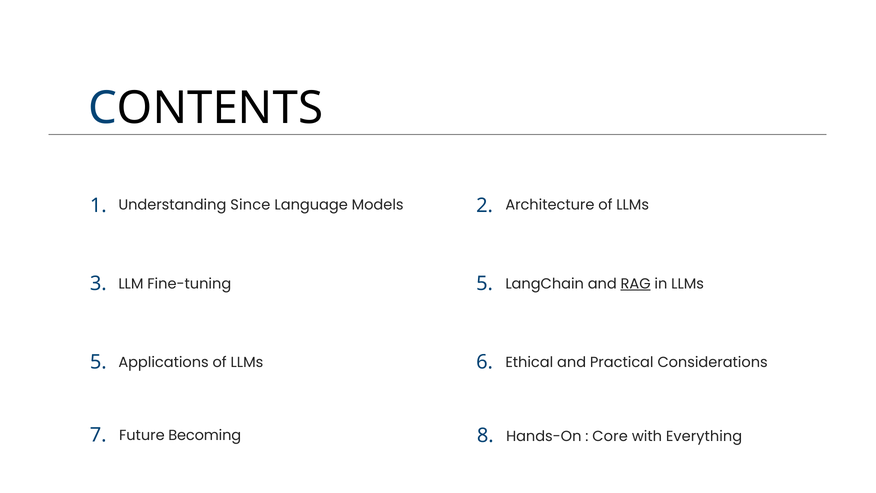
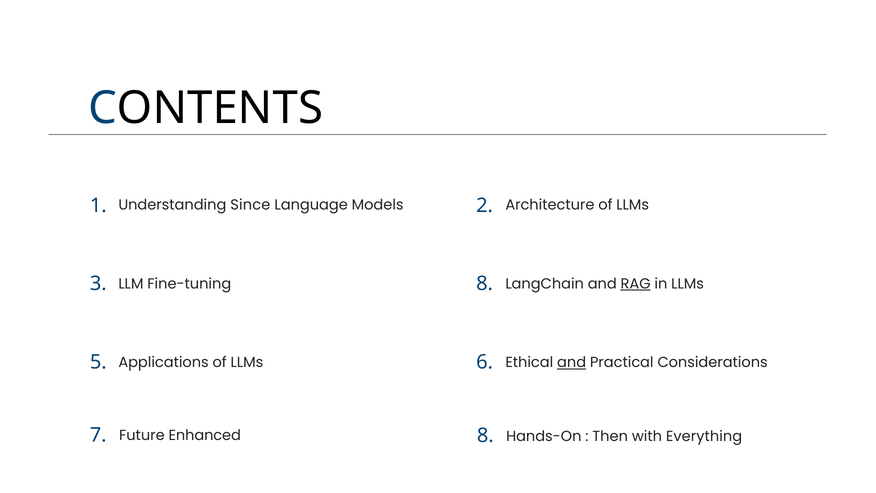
3 5: 5 -> 8
and at (572, 362) underline: none -> present
Core: Core -> Then
Becoming: Becoming -> Enhanced
